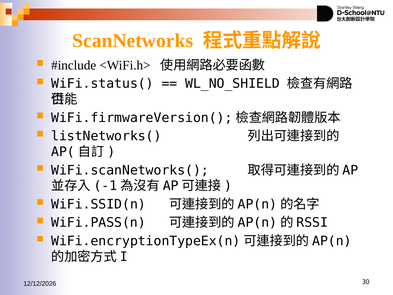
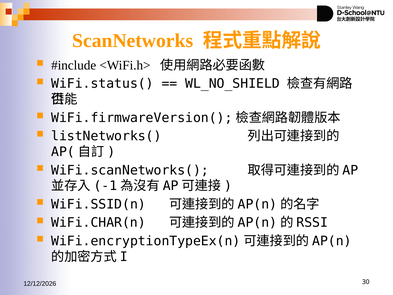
WiFi.PASS(n: WiFi.PASS(n -> WiFi.CHAR(n
